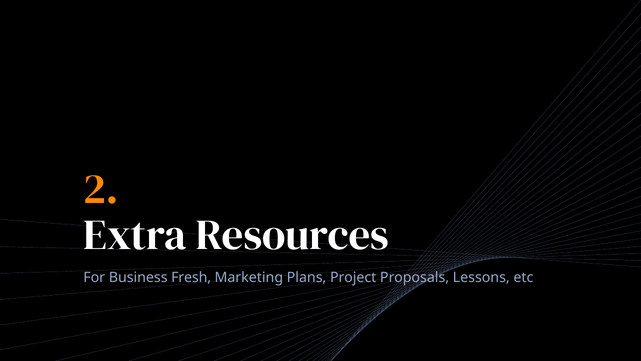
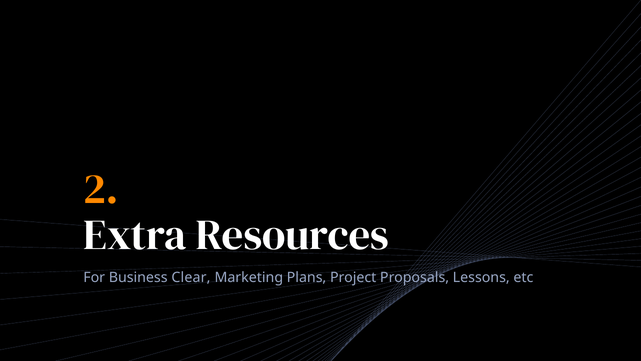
Fresh: Fresh -> Clear
